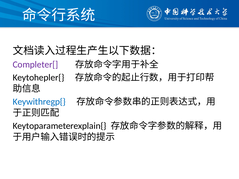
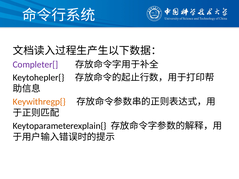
Keywithregp{ colour: blue -> orange
